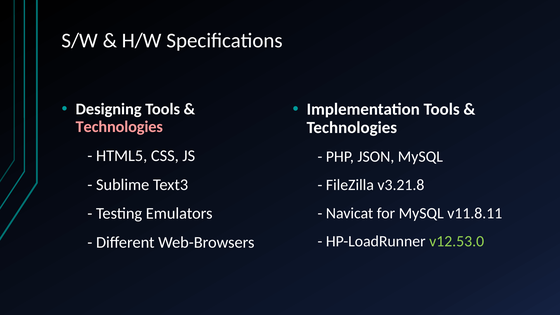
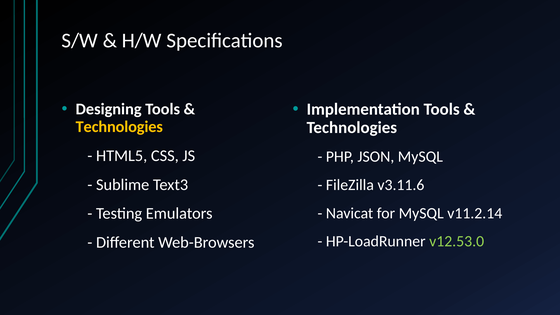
Technologies at (119, 127) colour: pink -> yellow
v3.21.8: v3.21.8 -> v3.11.6
v11.8.11: v11.8.11 -> v11.2.14
